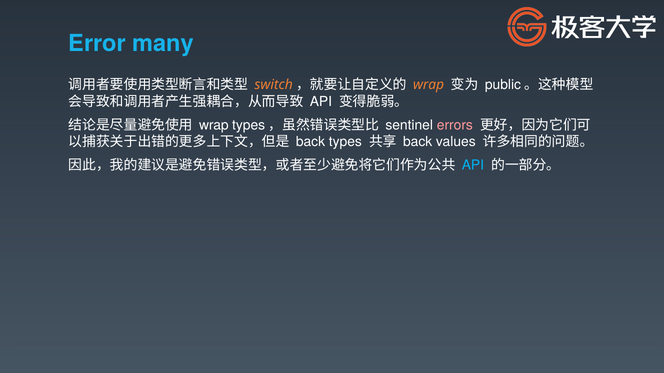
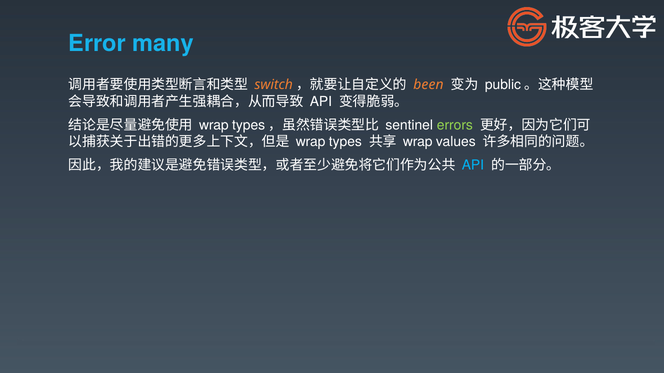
wrap at (429, 85): wrap -> been
errors colour: pink -> light green
back at (310, 142): back -> wrap
back at (418, 142): back -> wrap
